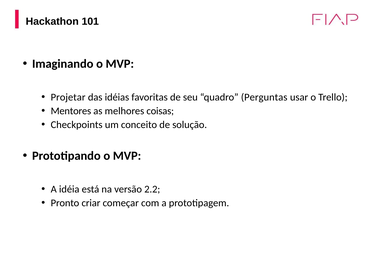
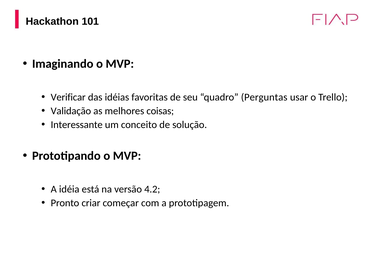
Projetar: Projetar -> Verificar
Mentores: Mentores -> Validação
Checkpoints: Checkpoints -> Interessante
2.2: 2.2 -> 4.2
